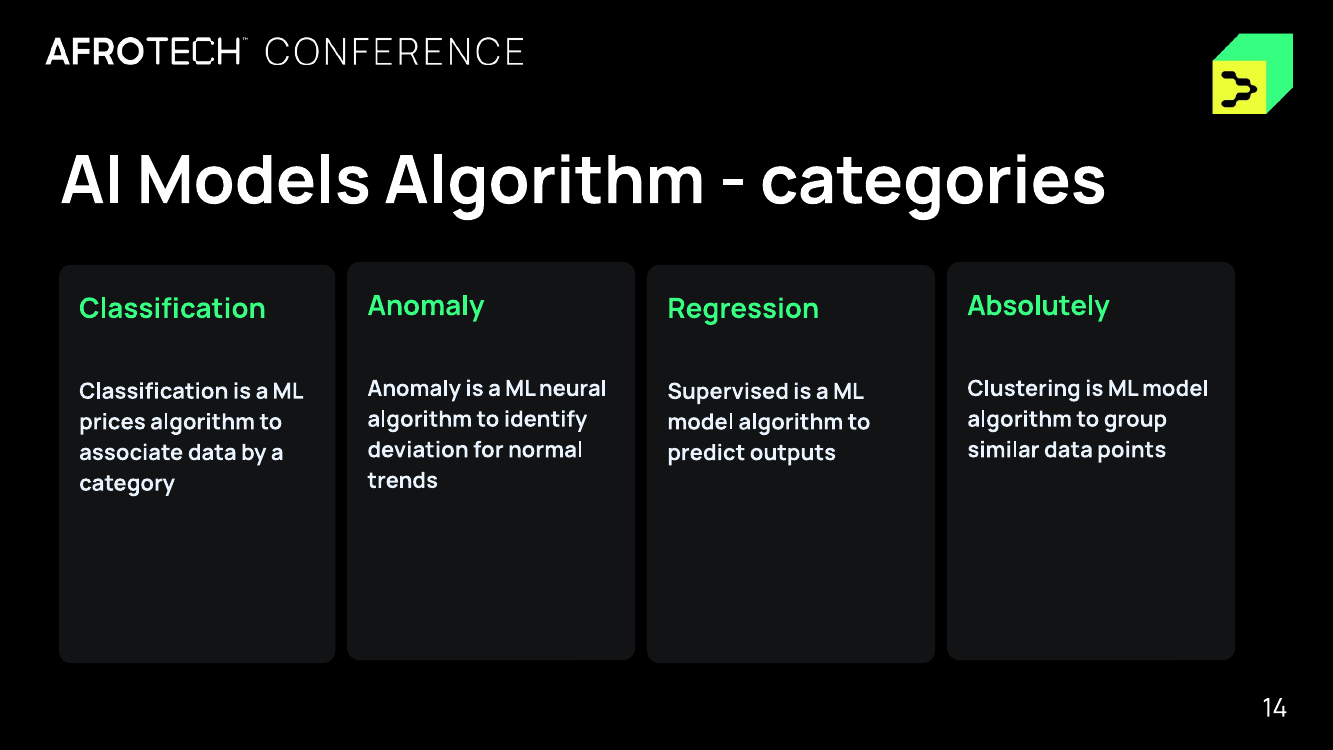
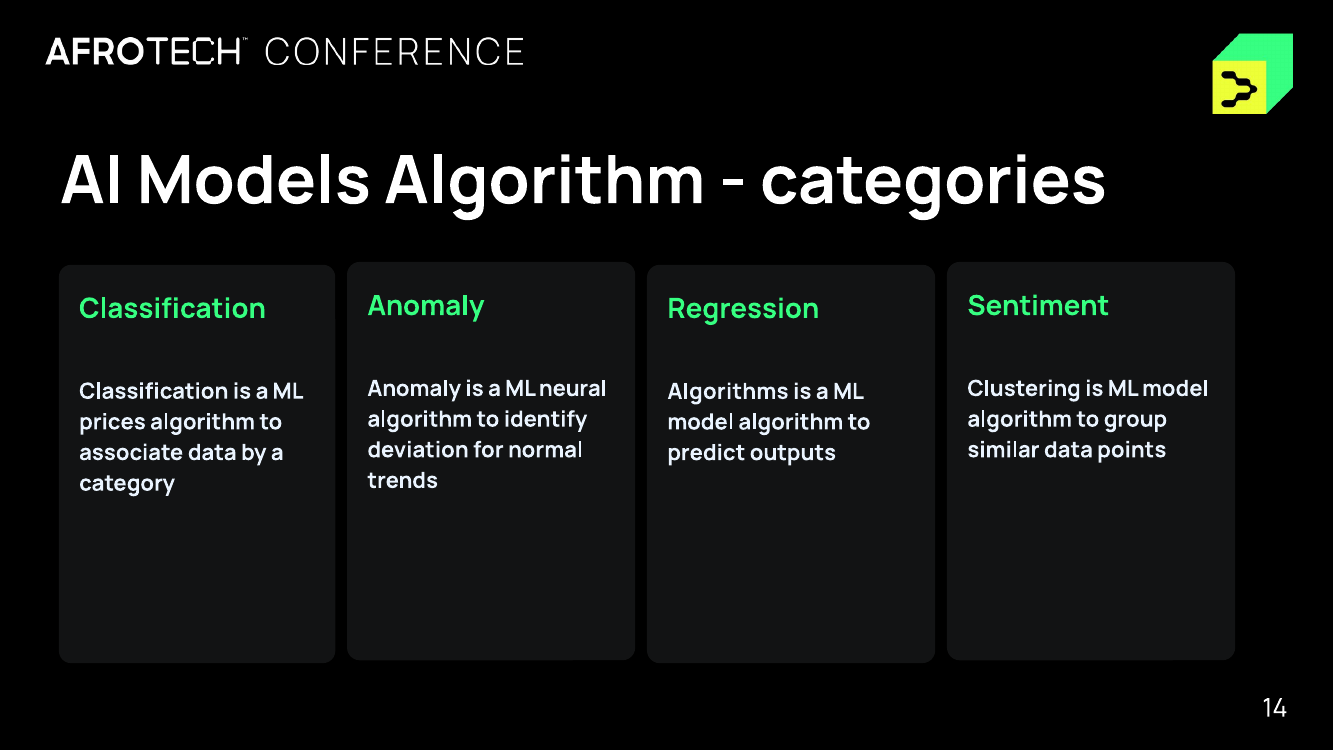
Absolutely: Absolutely -> Sentiment
Supervised: Supervised -> Algorithms
